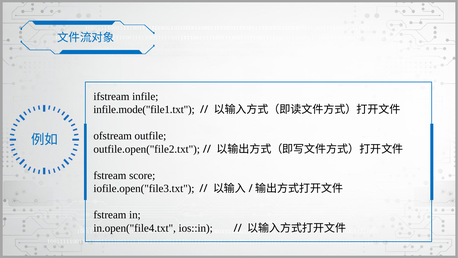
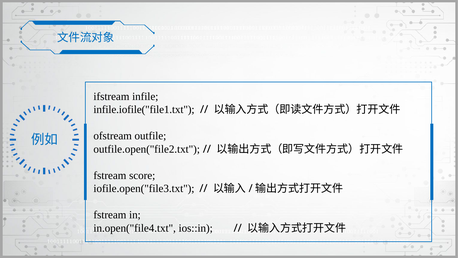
infile.mode("file1.txt: infile.mode("file1.txt -> infile.iofile("file1.txt
